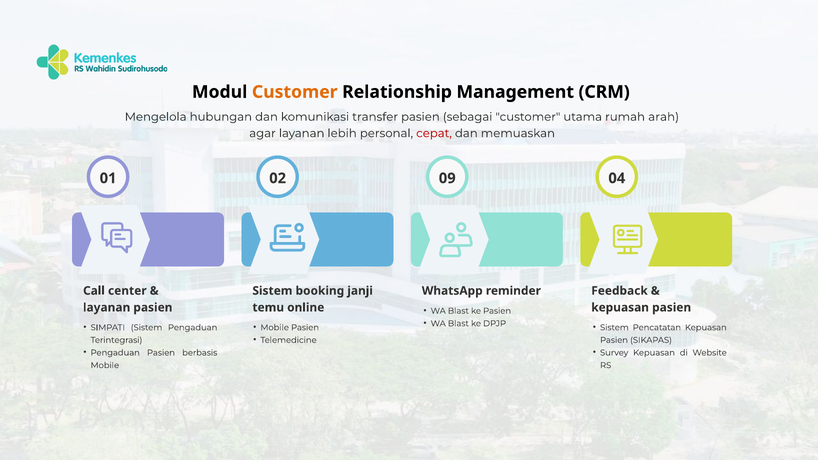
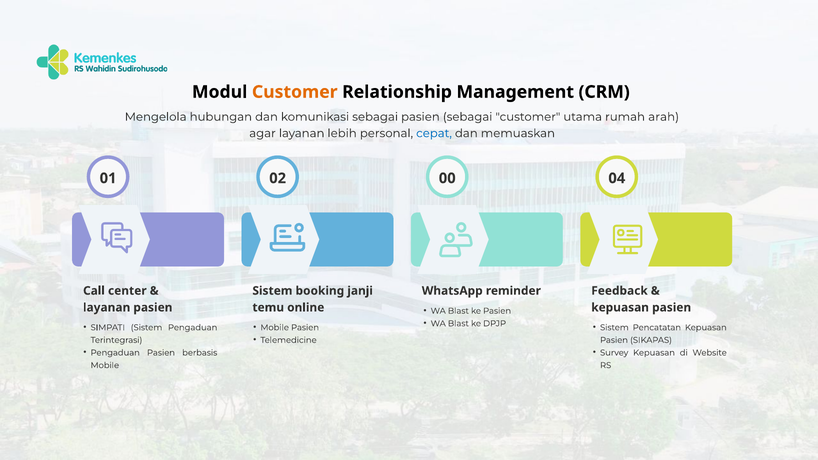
komunikasi transfer: transfer -> sebagai
cepat colour: red -> blue
09: 09 -> 00
